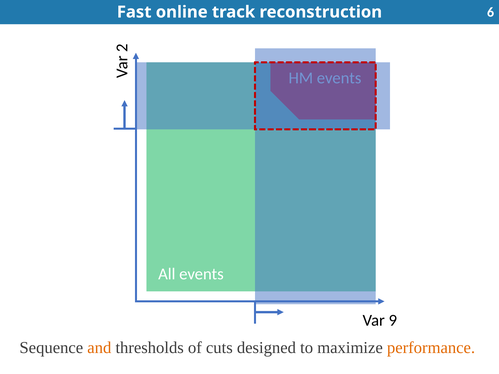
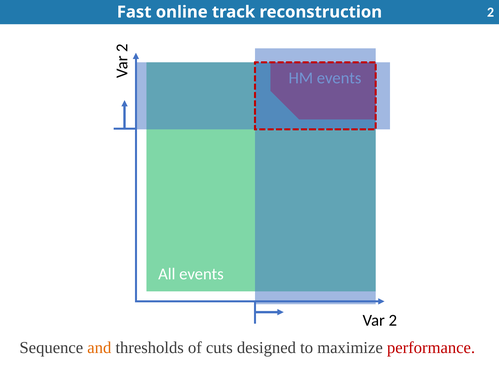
reconstruction 6: 6 -> 2
Var 9: 9 -> 2
performance colour: orange -> red
